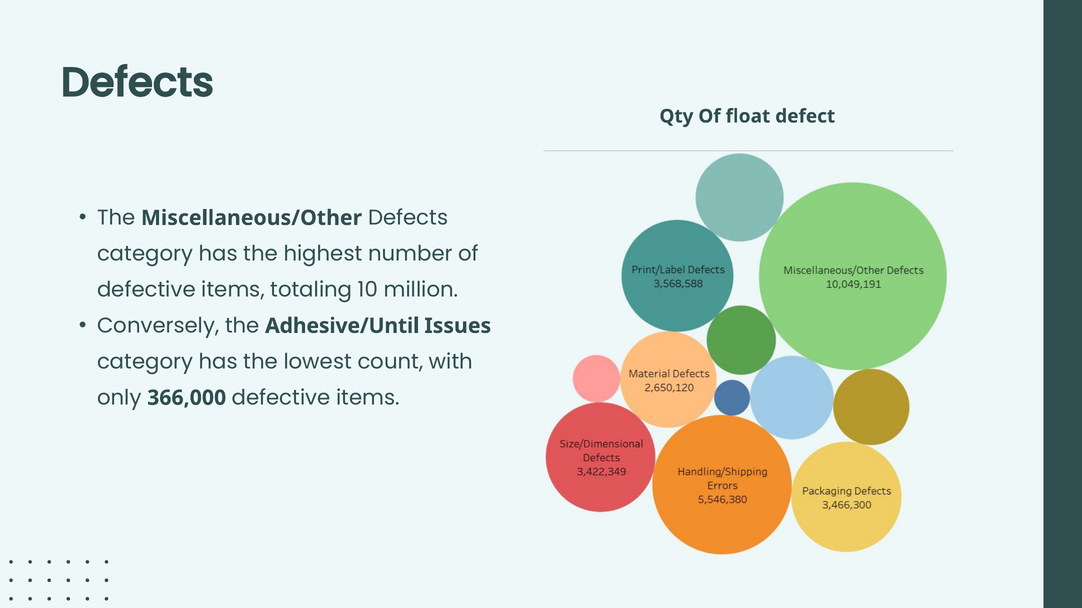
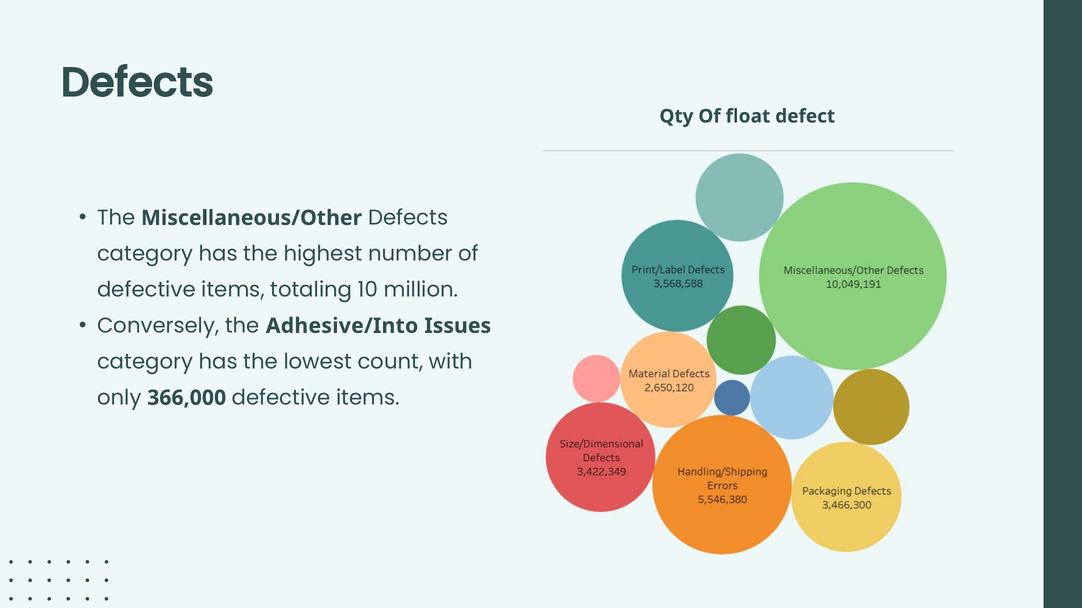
Adhesive/Until: Adhesive/Until -> Adhesive/Into
